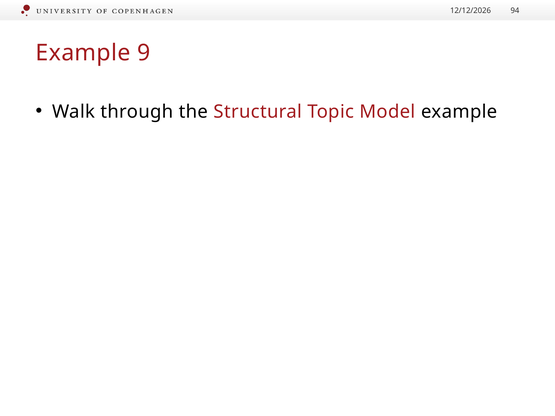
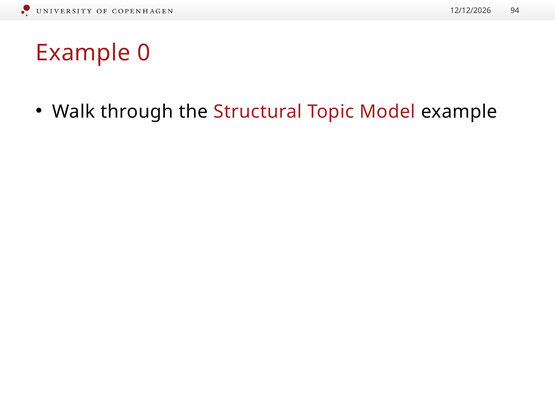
9: 9 -> 0
